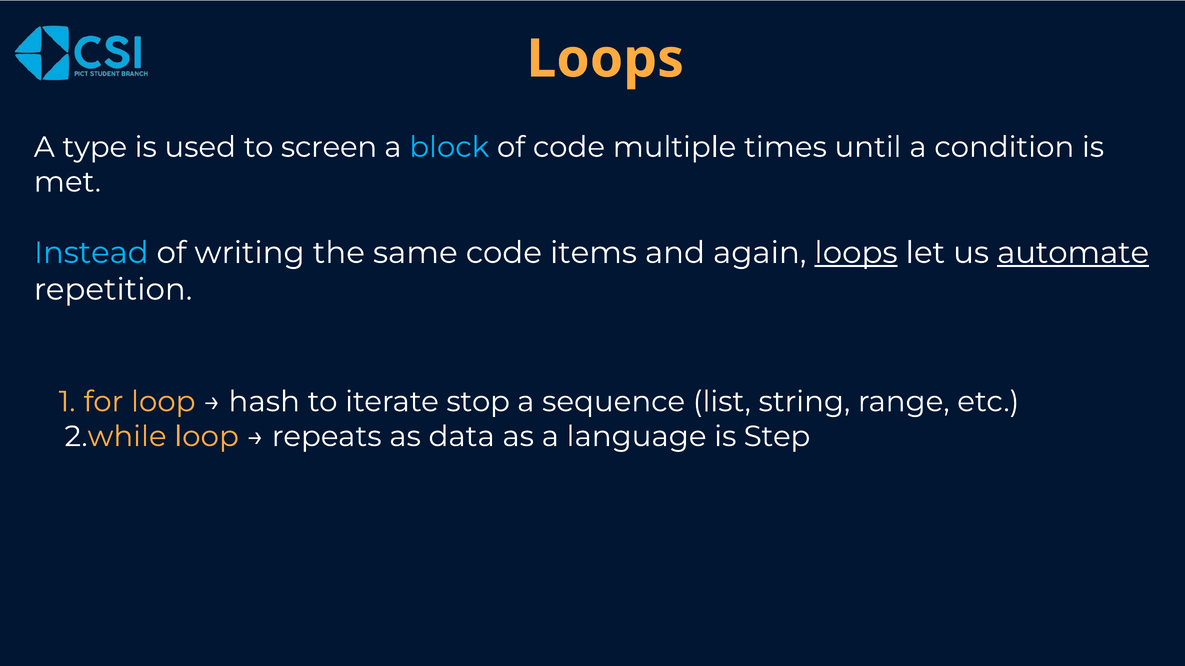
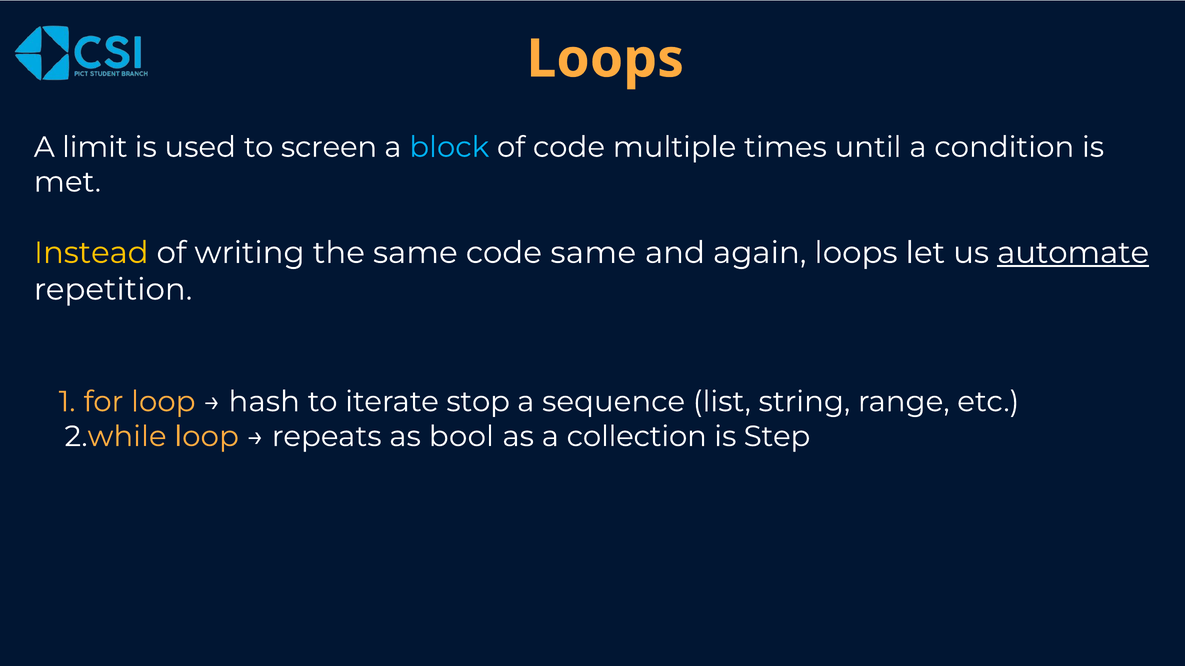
type: type -> limit
Instead colour: light blue -> yellow
code items: items -> same
loops at (856, 253) underline: present -> none
data: data -> bool
language: language -> collection
